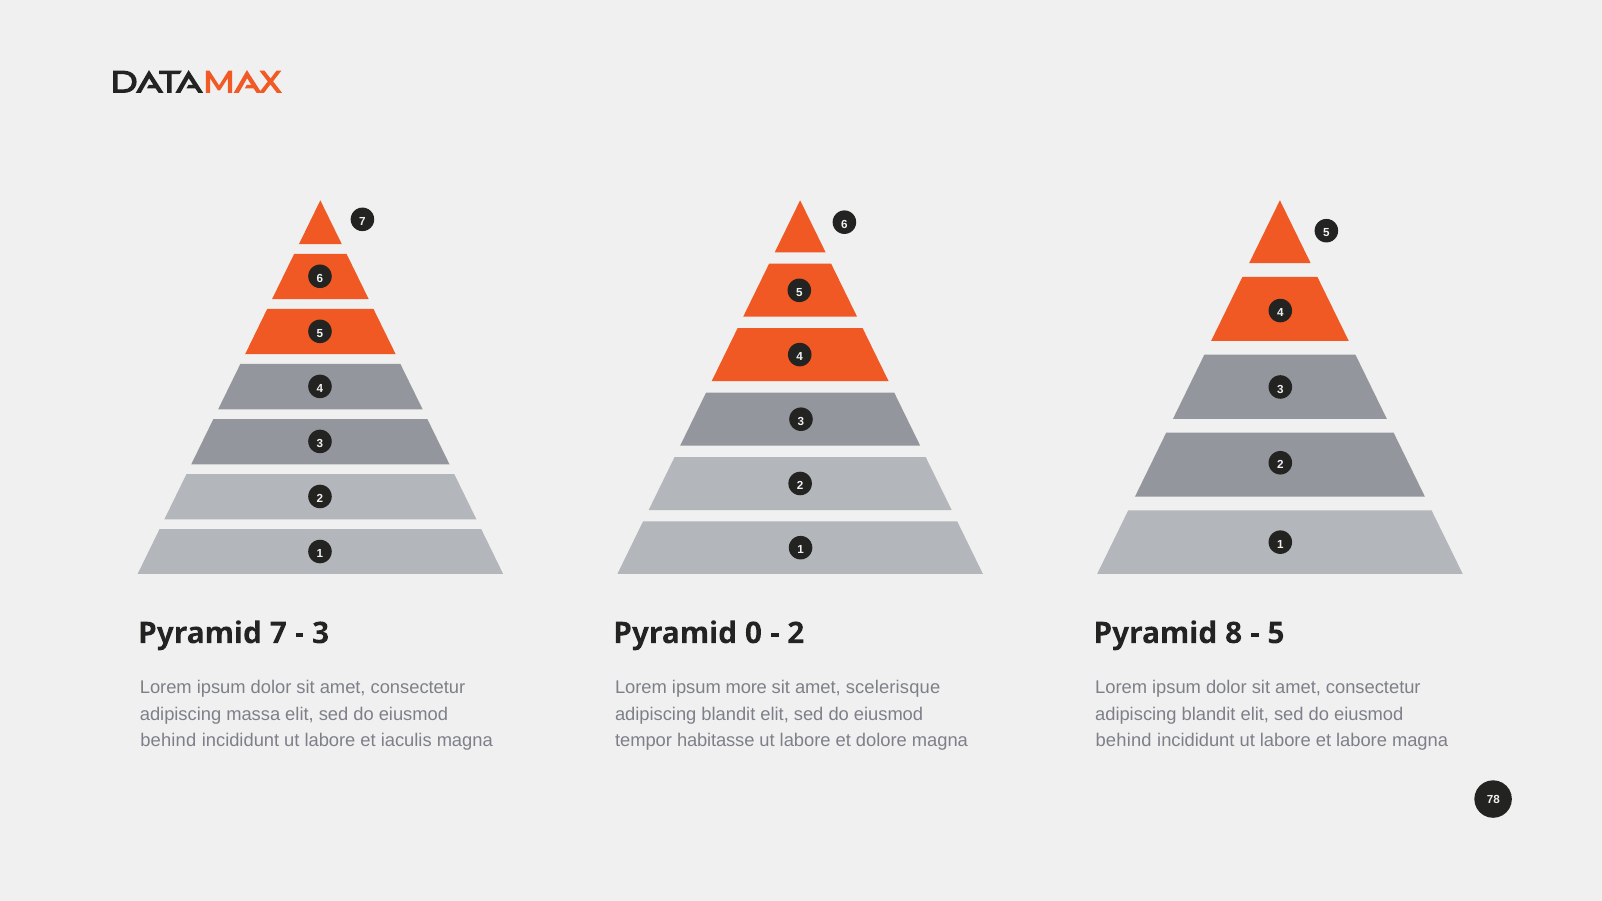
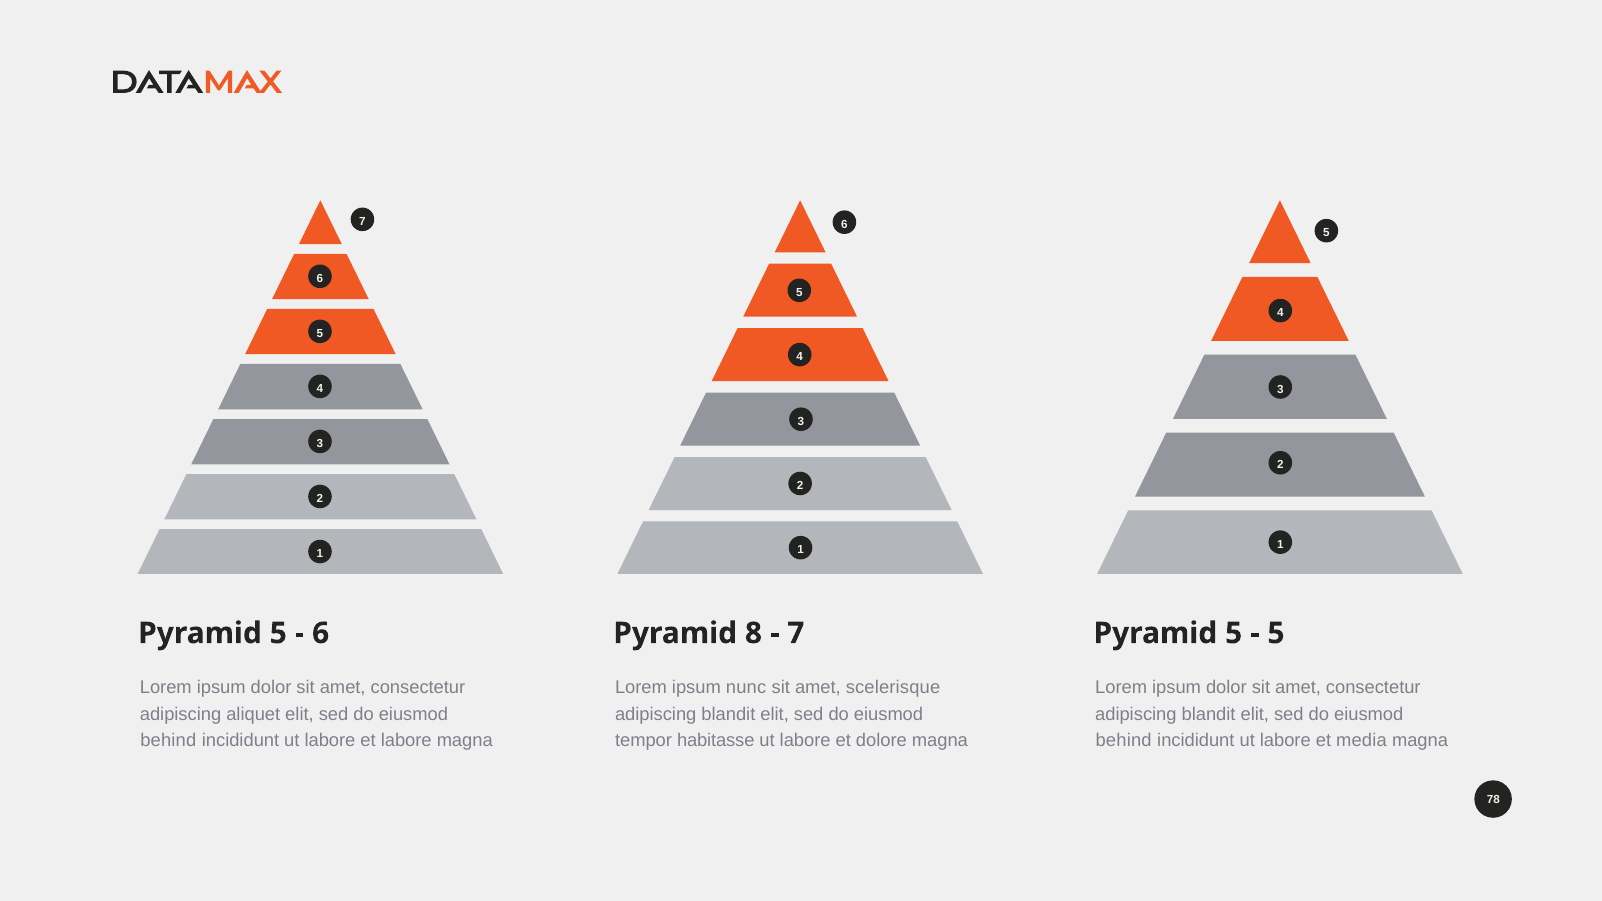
7 at (278, 633): 7 -> 5
3 at (321, 633): 3 -> 6
0: 0 -> 8
2 at (796, 633): 2 -> 7
8 at (1234, 633): 8 -> 5
more: more -> nunc
massa: massa -> aliquet
et iaculis: iaculis -> labore
et labore: labore -> media
